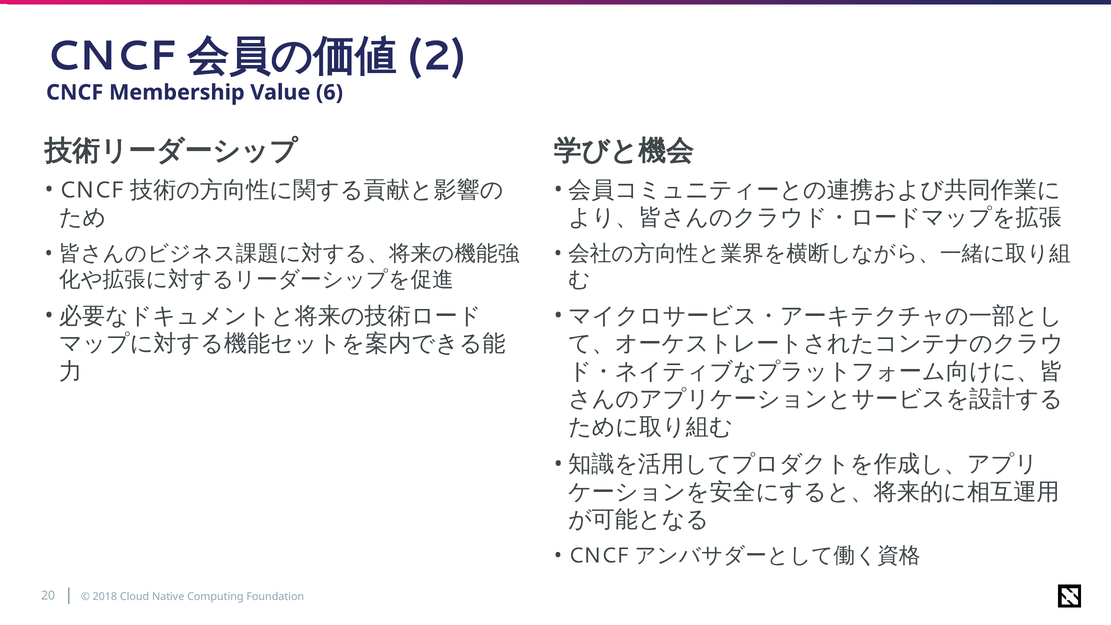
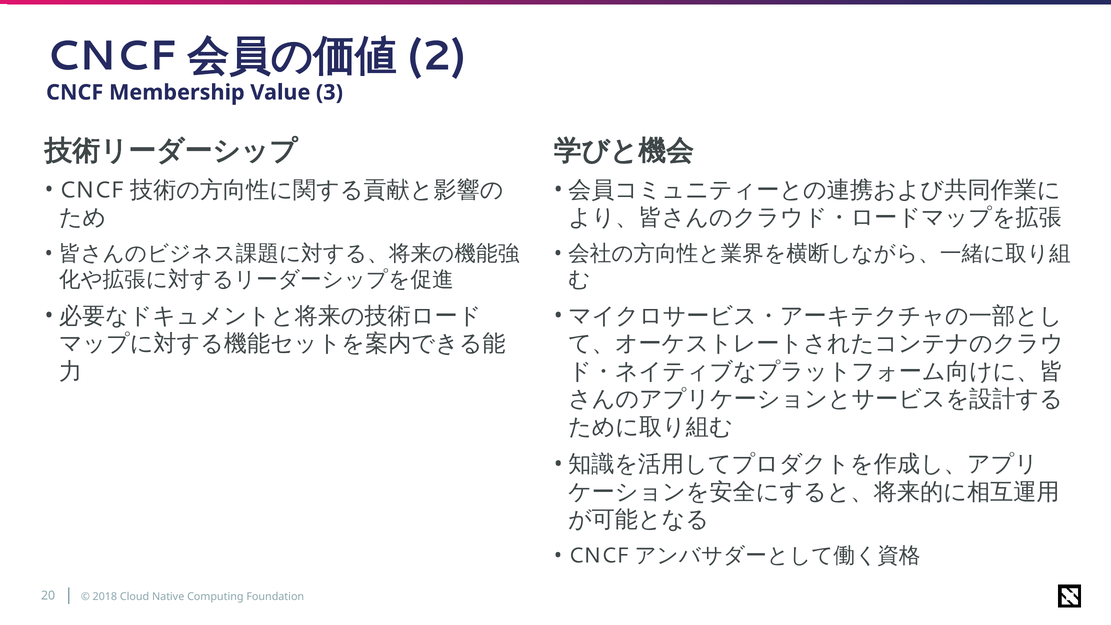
6: 6 -> 3
